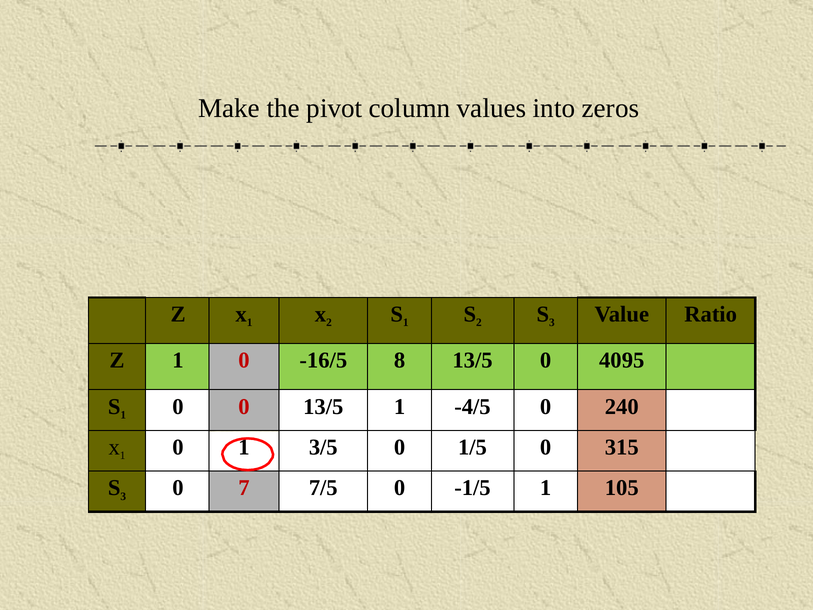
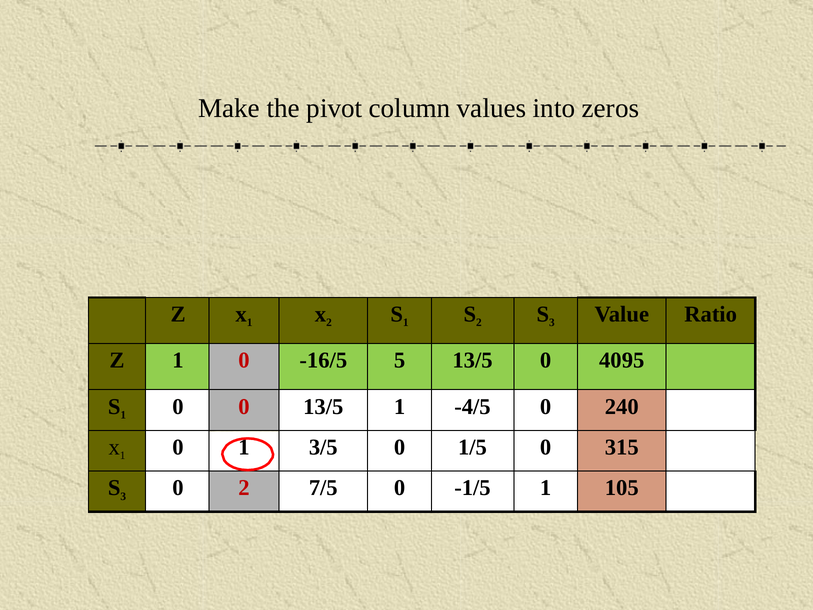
8: 8 -> 5
0 7: 7 -> 2
